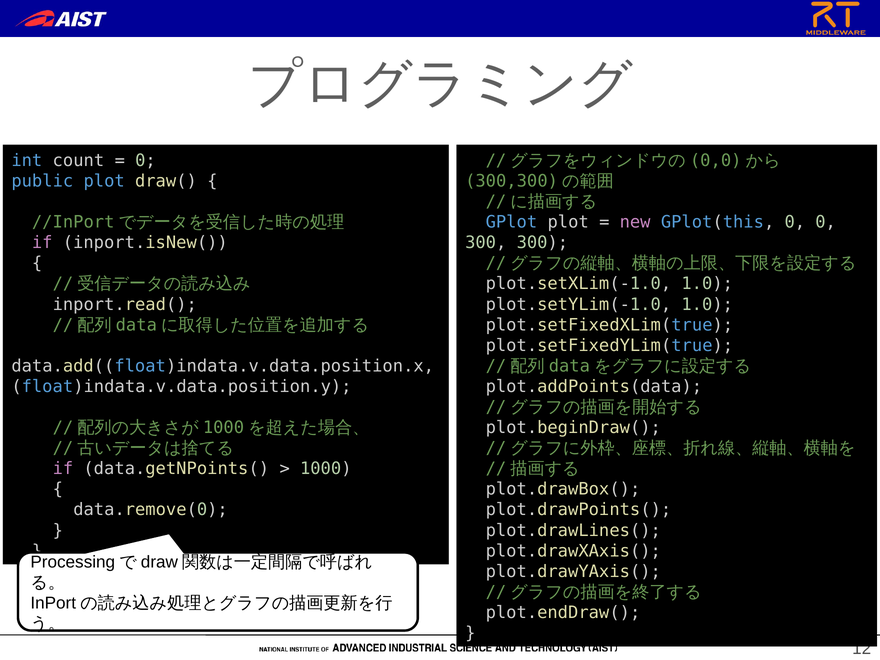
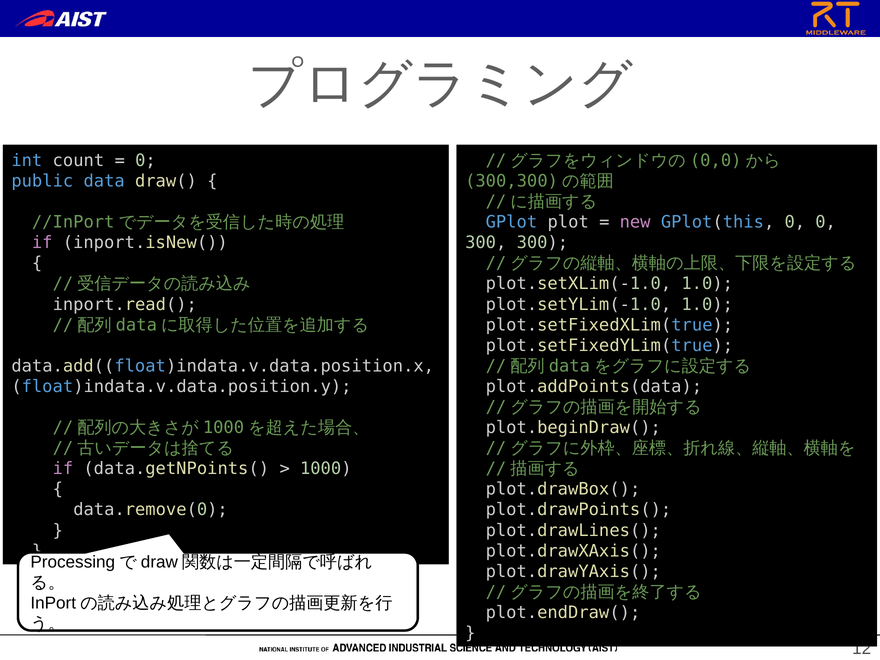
public plot: plot -> data
